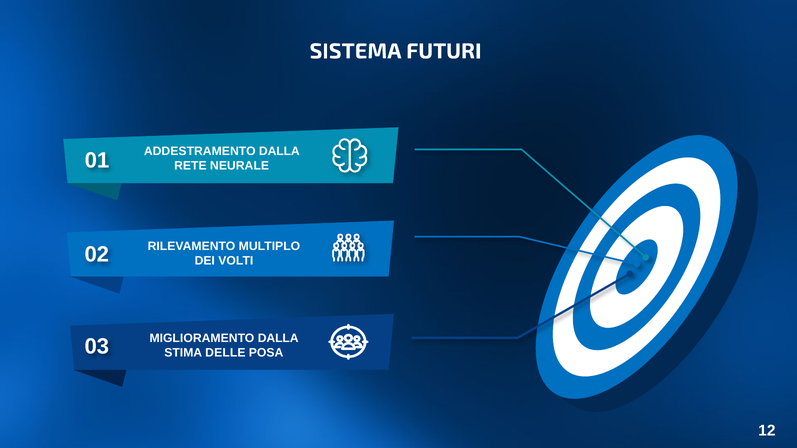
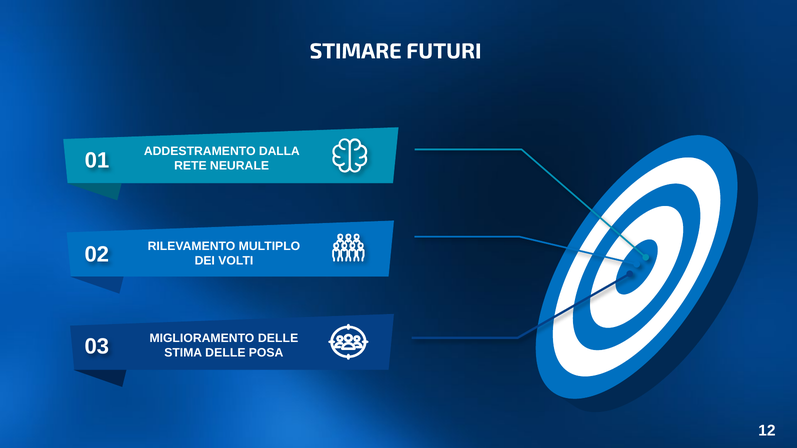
SISTEMA: SISTEMA -> STIMARE
MIGLIORAMENTO DALLA: DALLA -> DELLE
